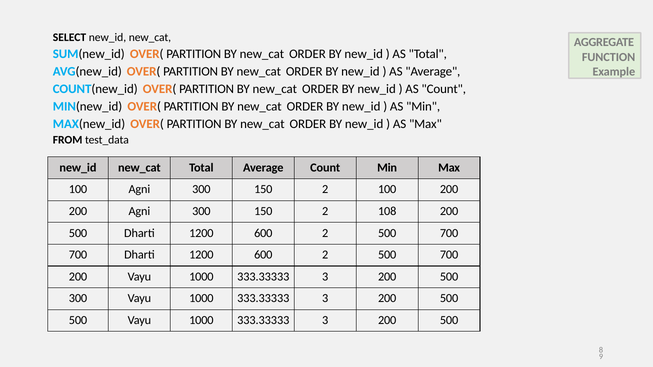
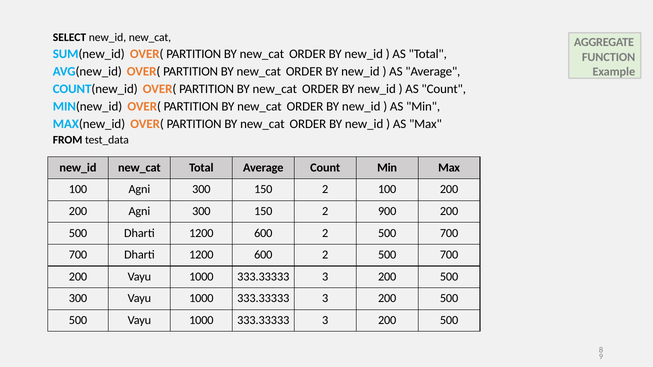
108: 108 -> 900
